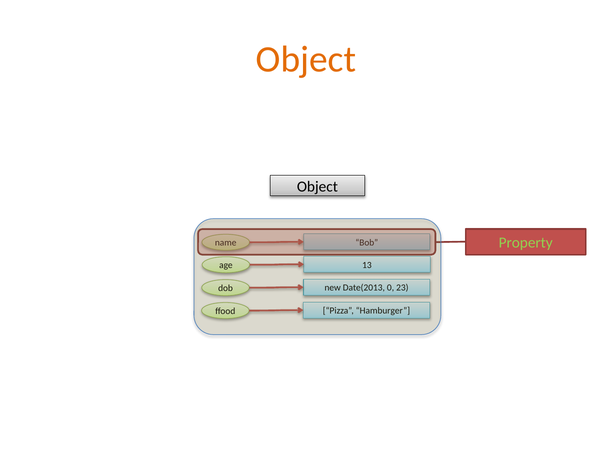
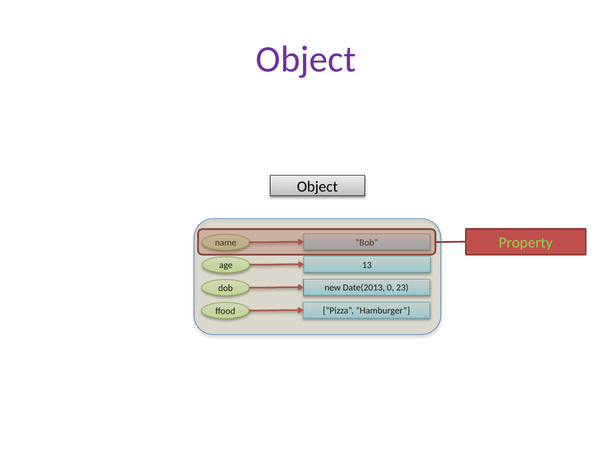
Object at (306, 59) colour: orange -> purple
